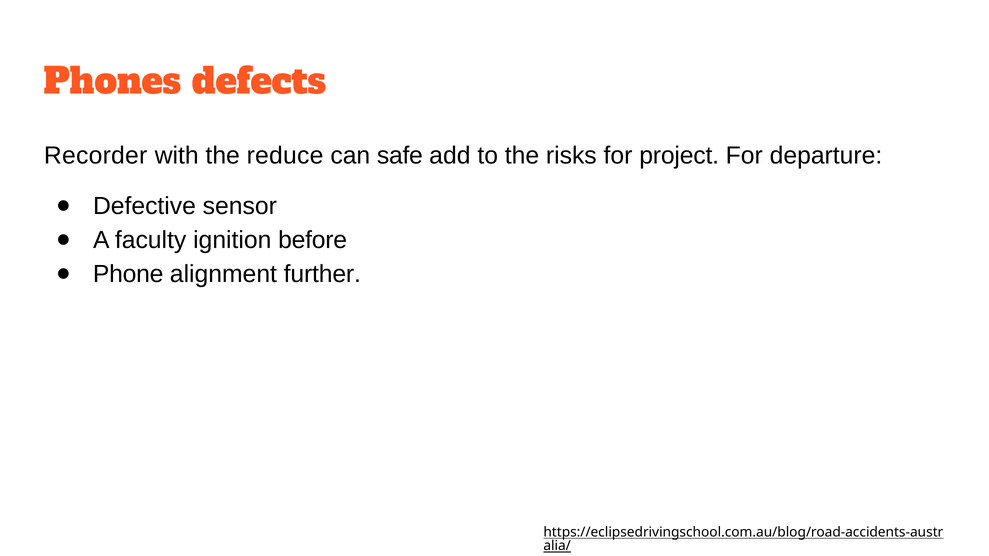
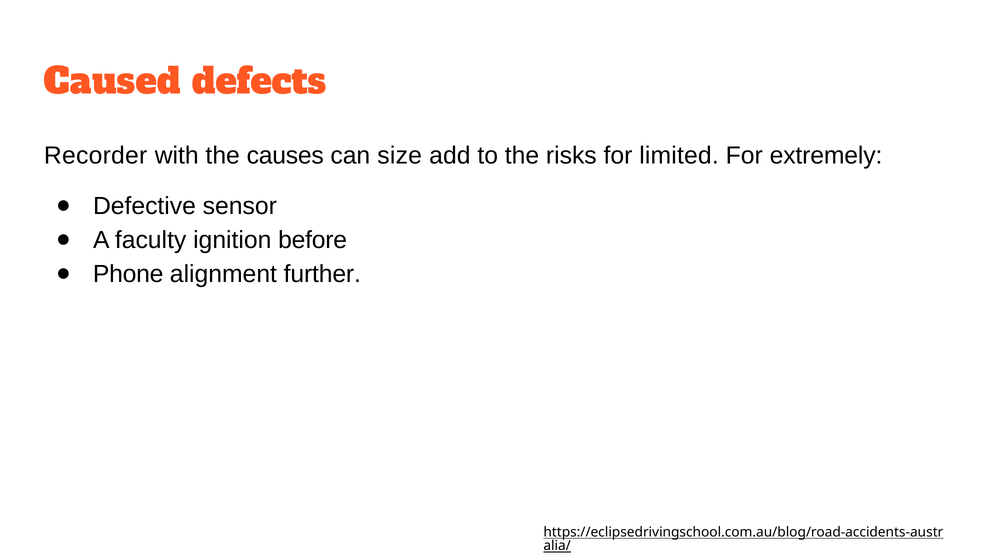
Phones: Phones -> Caused
reduce: reduce -> causes
safe: safe -> size
project: project -> limited
departure: departure -> extremely
